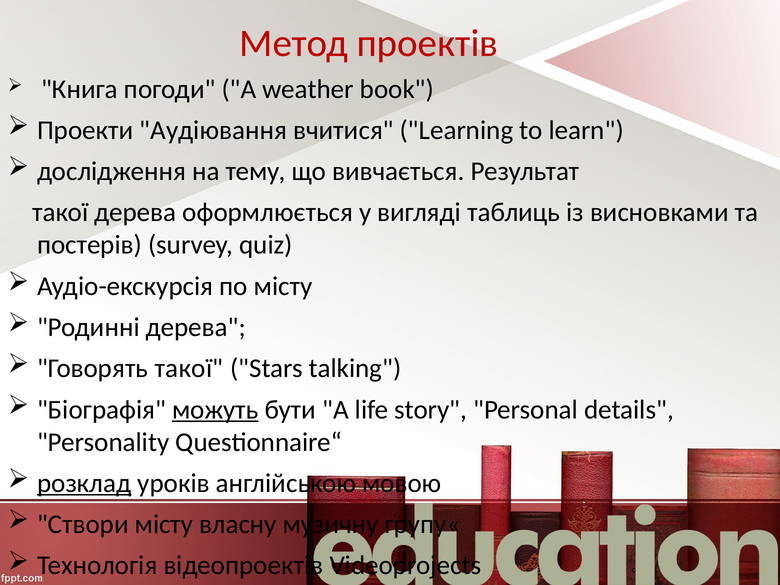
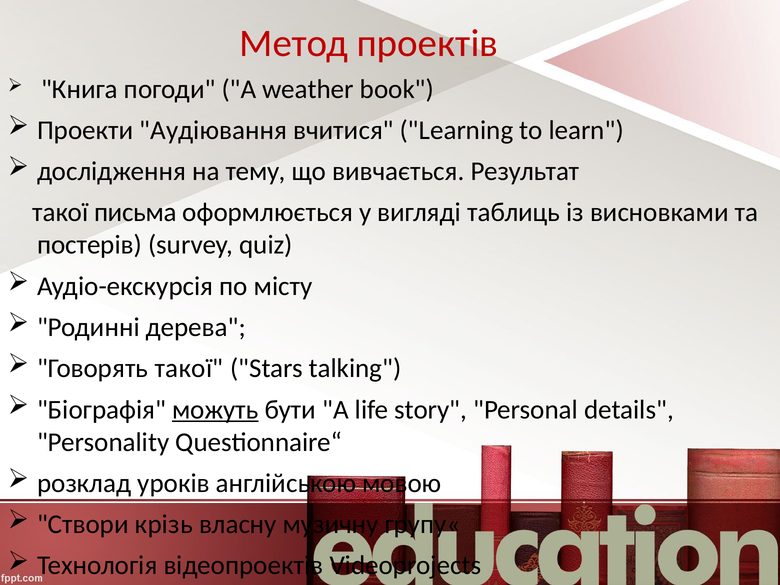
такої дерева: дерева -> письма
розклад underline: present -> none
Створи місту: місту -> крізь
